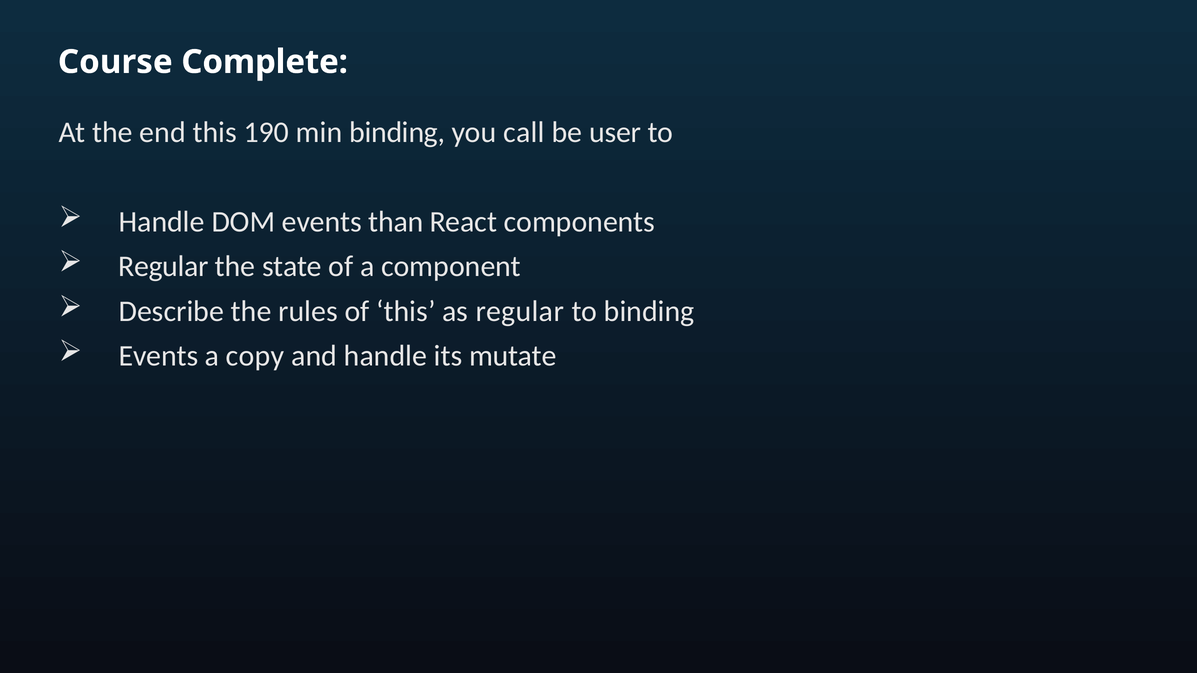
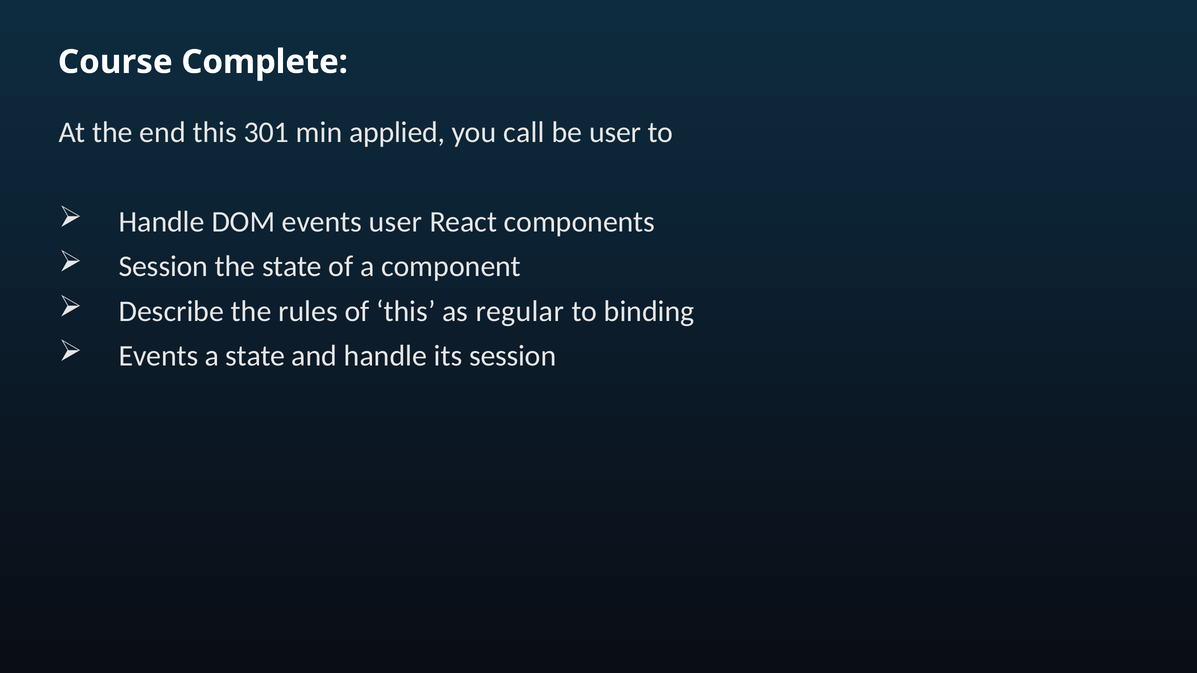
190: 190 -> 301
min binding: binding -> applied
events than: than -> user
Regular at (163, 267): Regular -> Session
a copy: copy -> state
its mutate: mutate -> session
